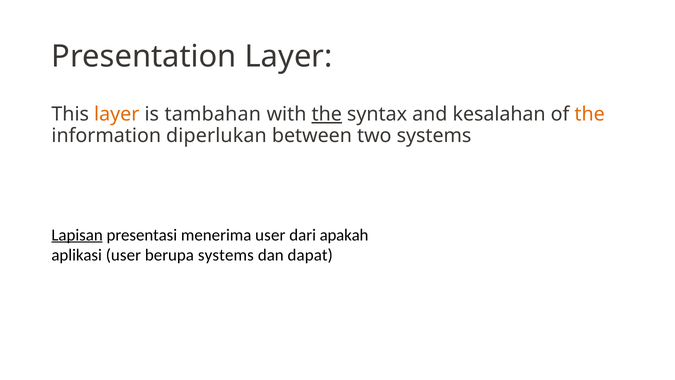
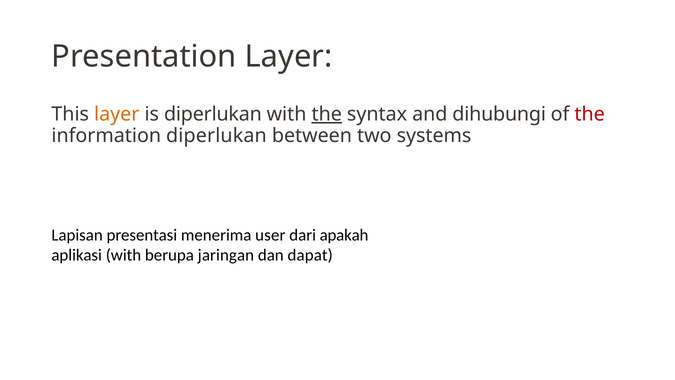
is tambahan: tambahan -> diperlukan
kesalahan: kesalahan -> dihubungi
the at (590, 114) colour: orange -> red
Lapisan underline: present -> none
aplikasi user: user -> with
berupa systems: systems -> jaringan
